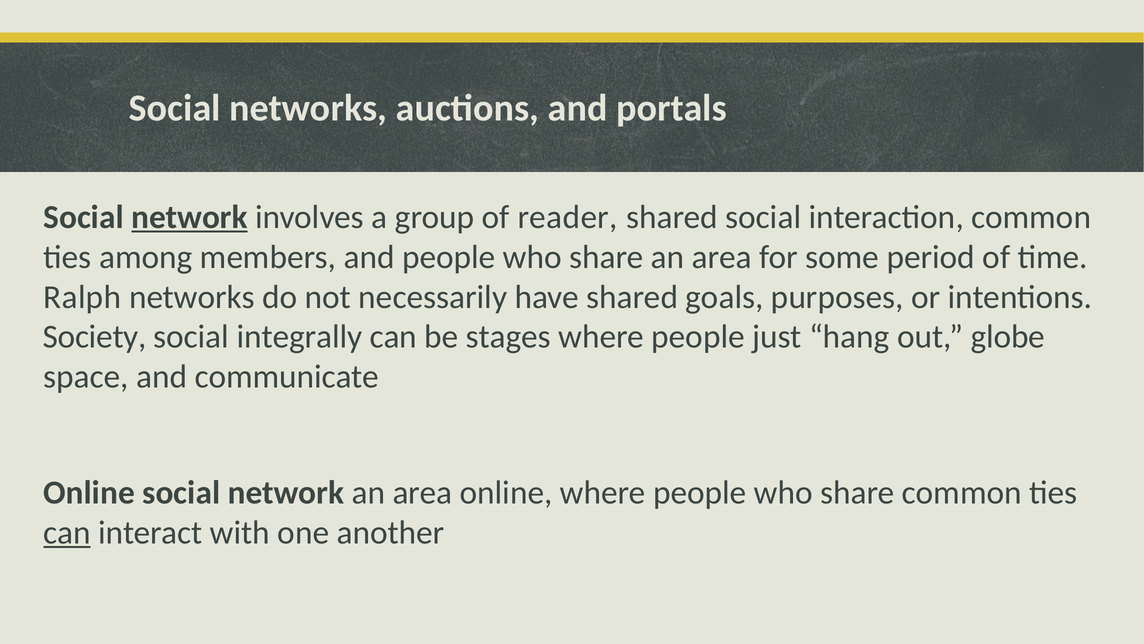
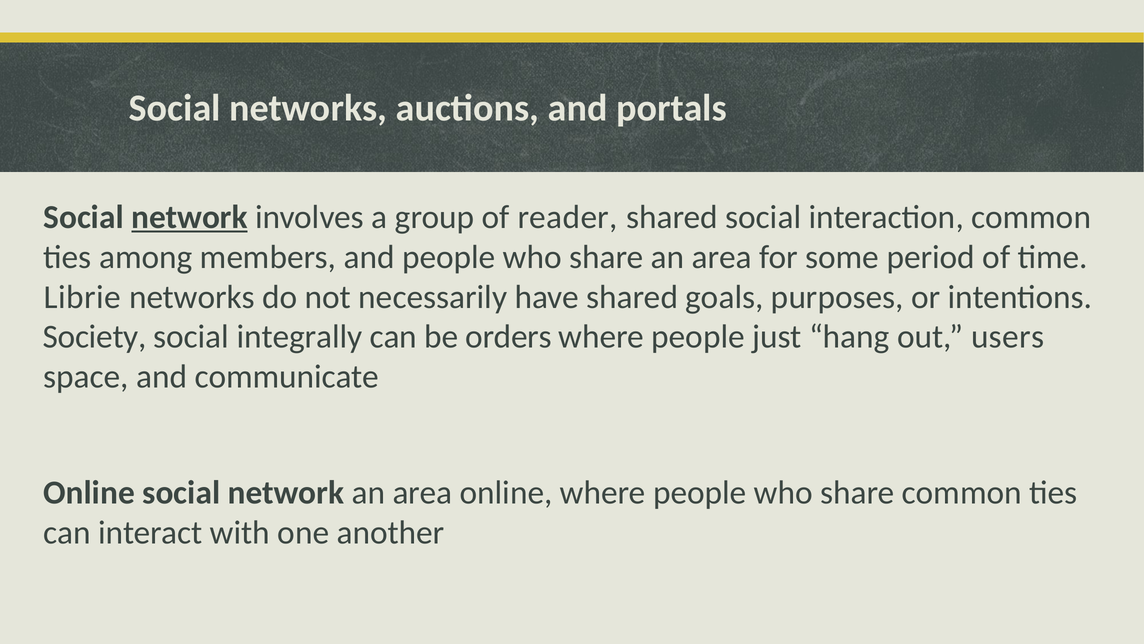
Ralph: Ralph -> Librie
stages: stages -> orders
globe: globe -> users
can at (67, 532) underline: present -> none
